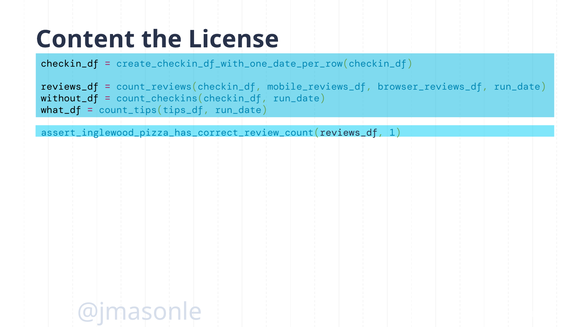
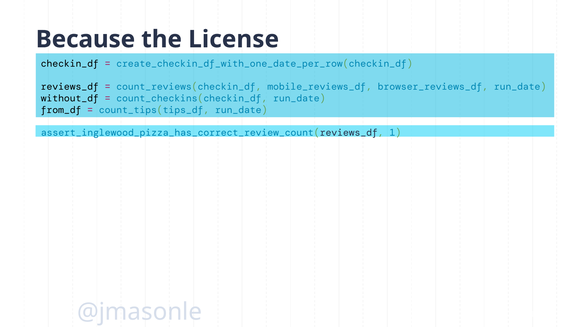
Content: Content -> Because
what_df: what_df -> from_df
